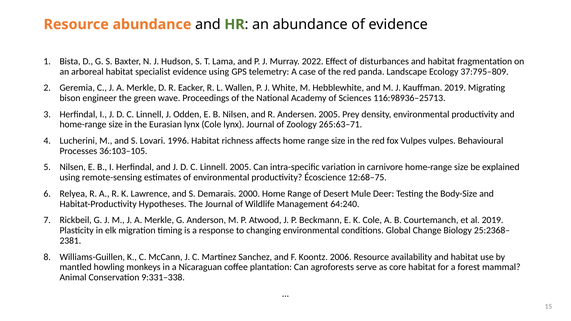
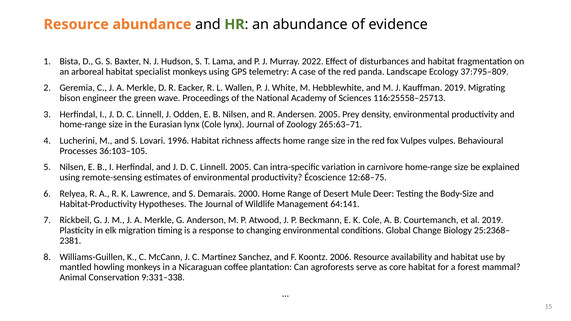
specialist evidence: evidence -> monkeys
116:98936–25713: 116:98936–25713 -> 116:25558–25713
64:240: 64:240 -> 64:141
